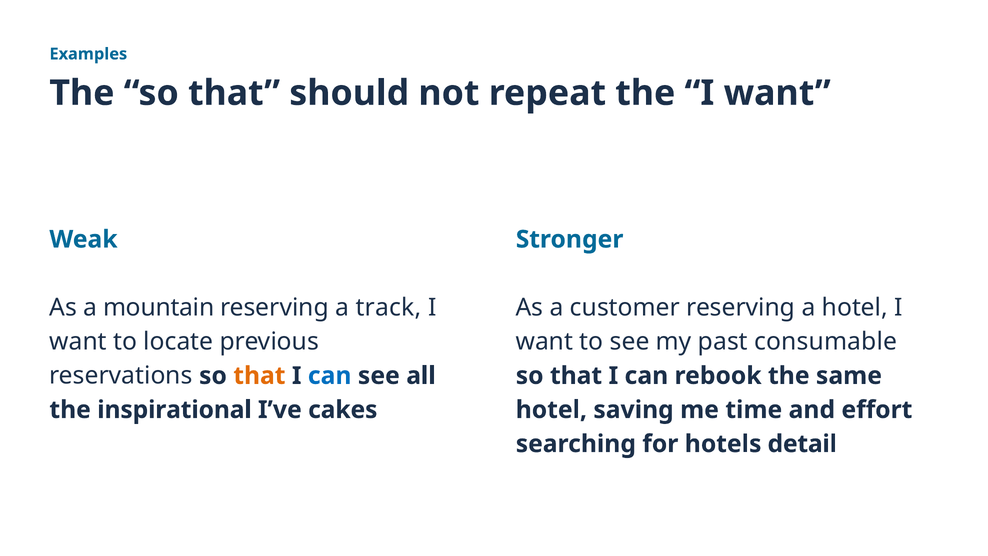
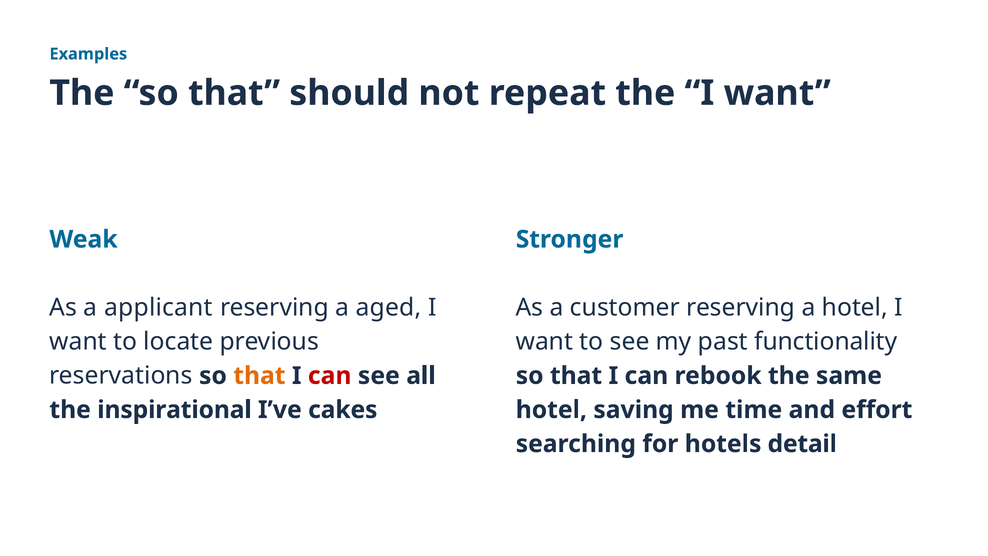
mountain: mountain -> applicant
track: track -> aged
consumable: consumable -> functionality
can at (330, 376) colour: blue -> red
